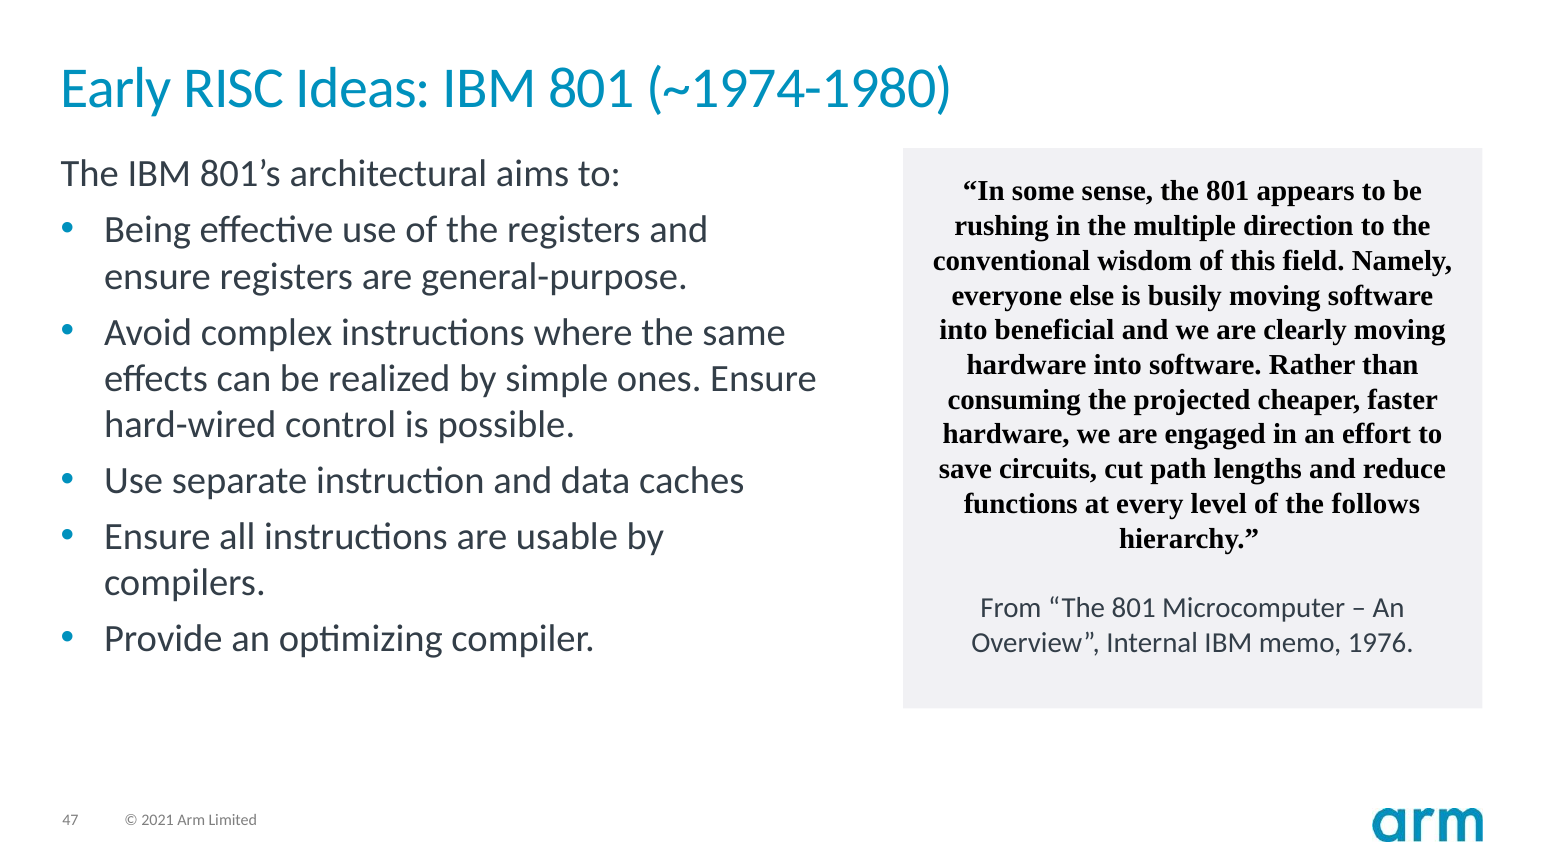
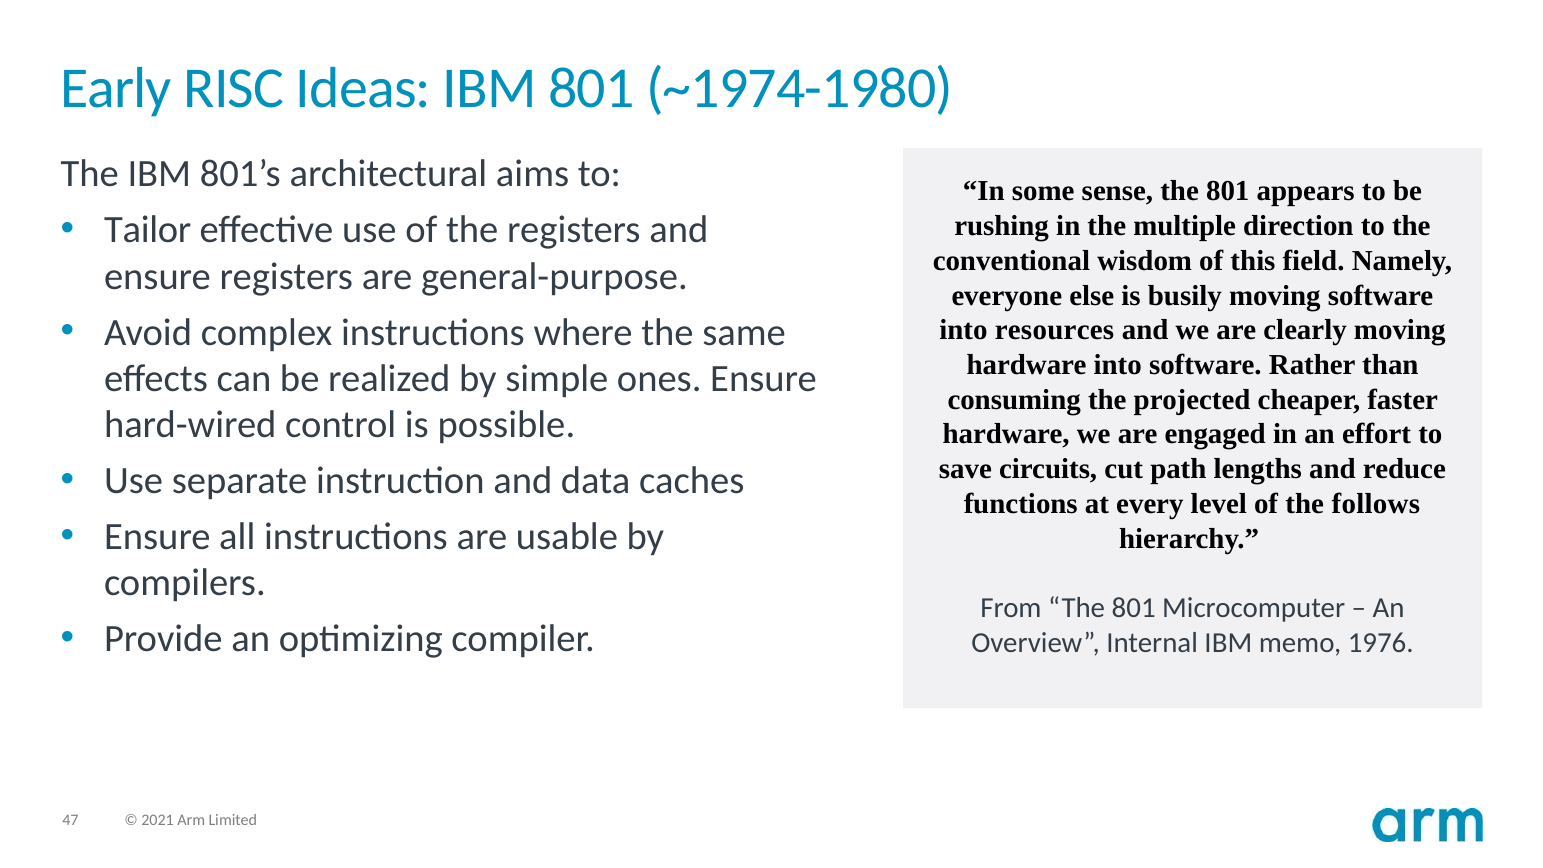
Being: Being -> Tailor
beneficial: beneficial -> resources
